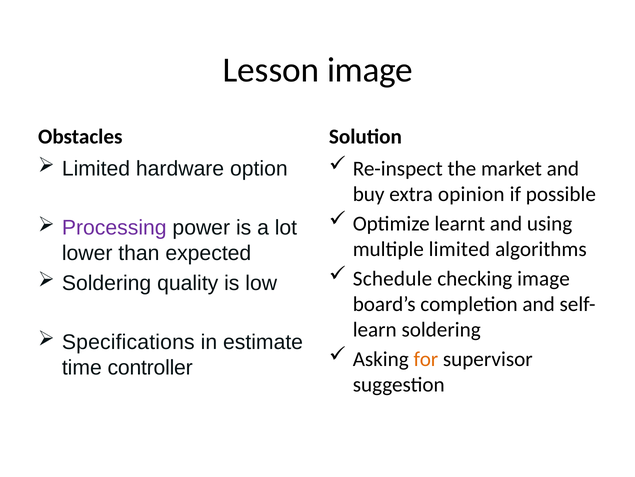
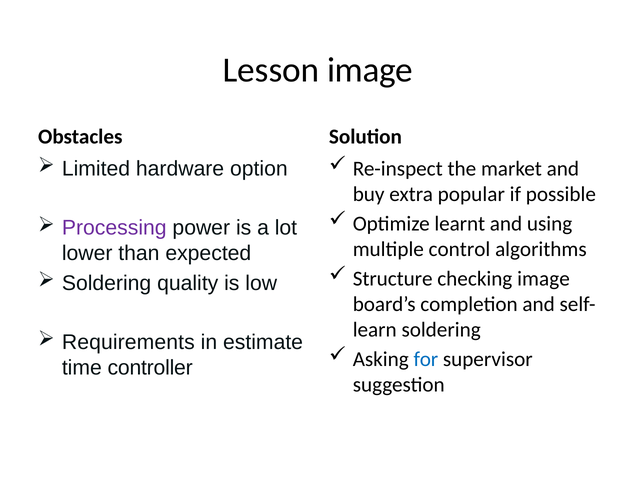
opinion: opinion -> popular
multiple limited: limited -> control
Schedule: Schedule -> Structure
Specifications: Specifications -> Requirements
for colour: orange -> blue
